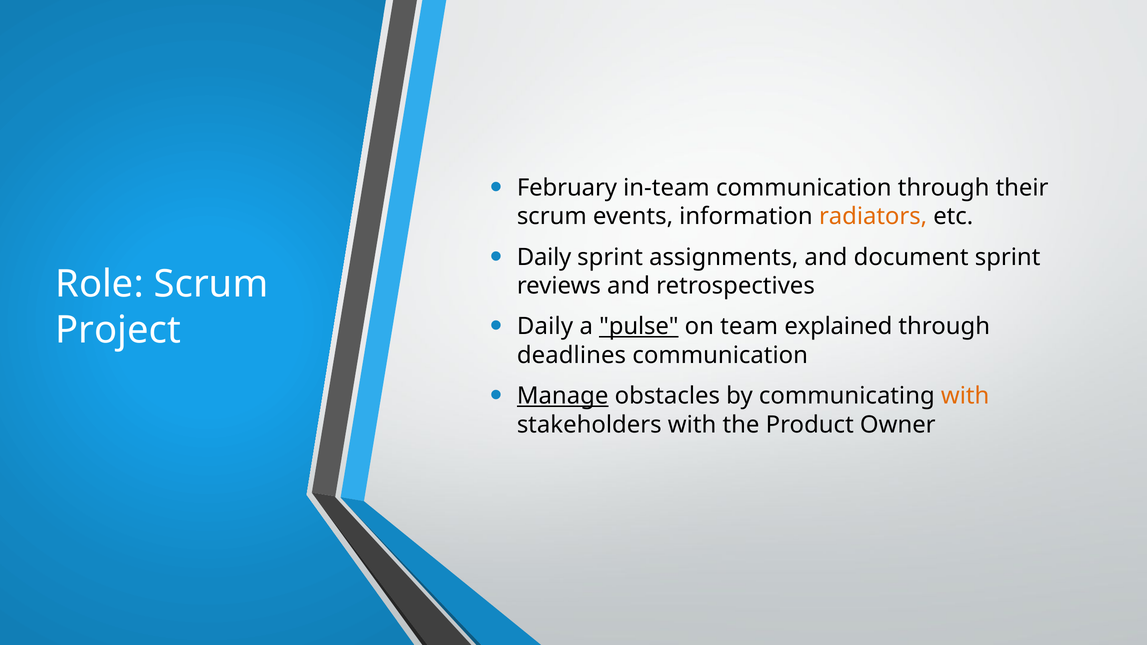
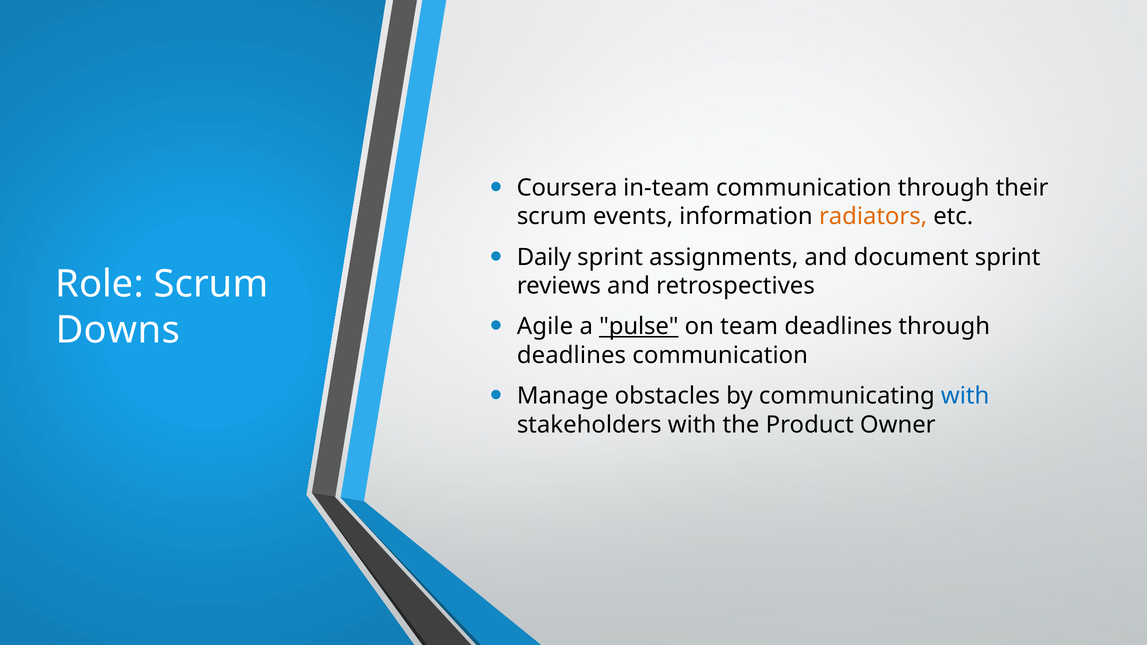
February: February -> Coursera
Daily at (545, 327): Daily -> Agile
team explained: explained -> deadlines
Project: Project -> Downs
Manage underline: present -> none
with at (965, 396) colour: orange -> blue
